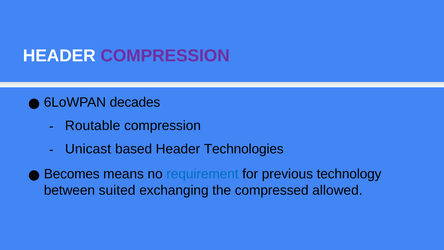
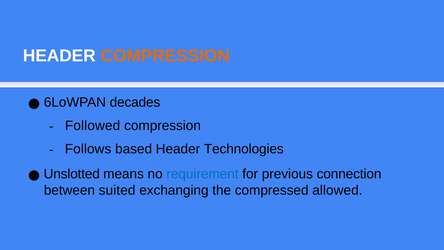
COMPRESSION at (165, 56) colour: purple -> orange
Routable: Routable -> Followed
Unicast: Unicast -> Follows
Becomes: Becomes -> Unslotted
technology: technology -> connection
